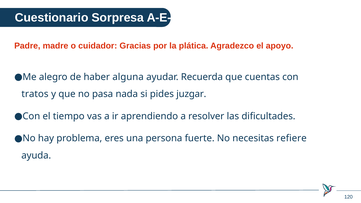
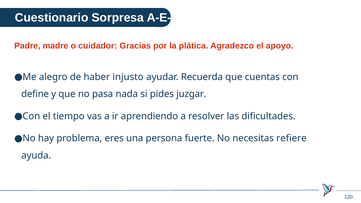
alguna: alguna -> injusto
tratos: tratos -> define
